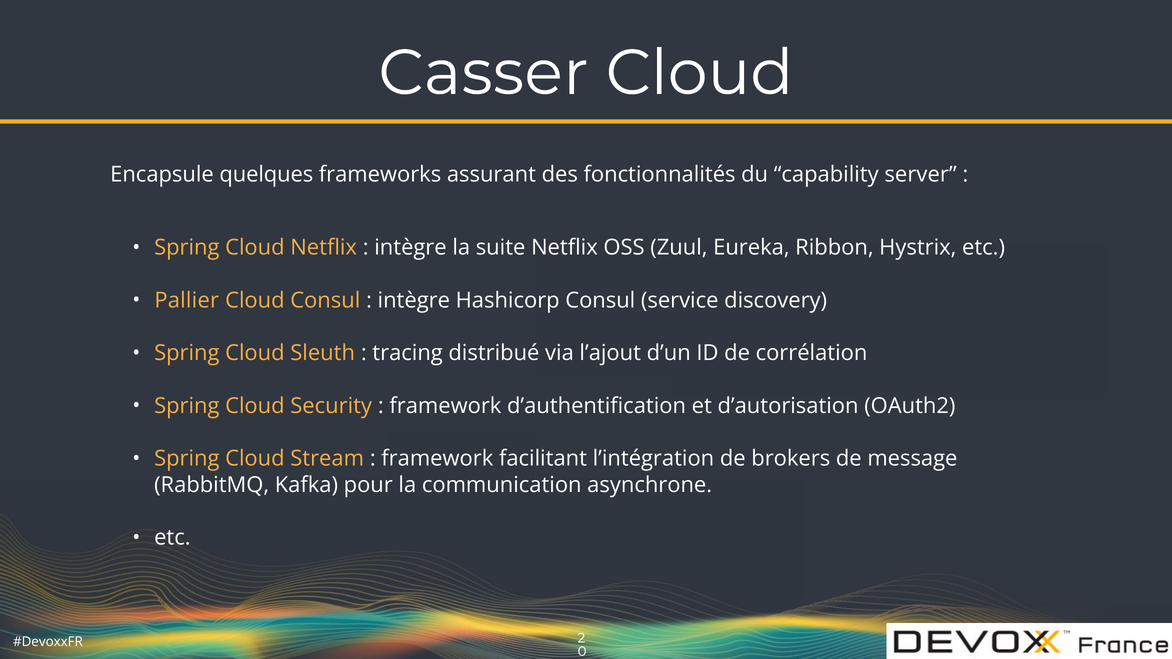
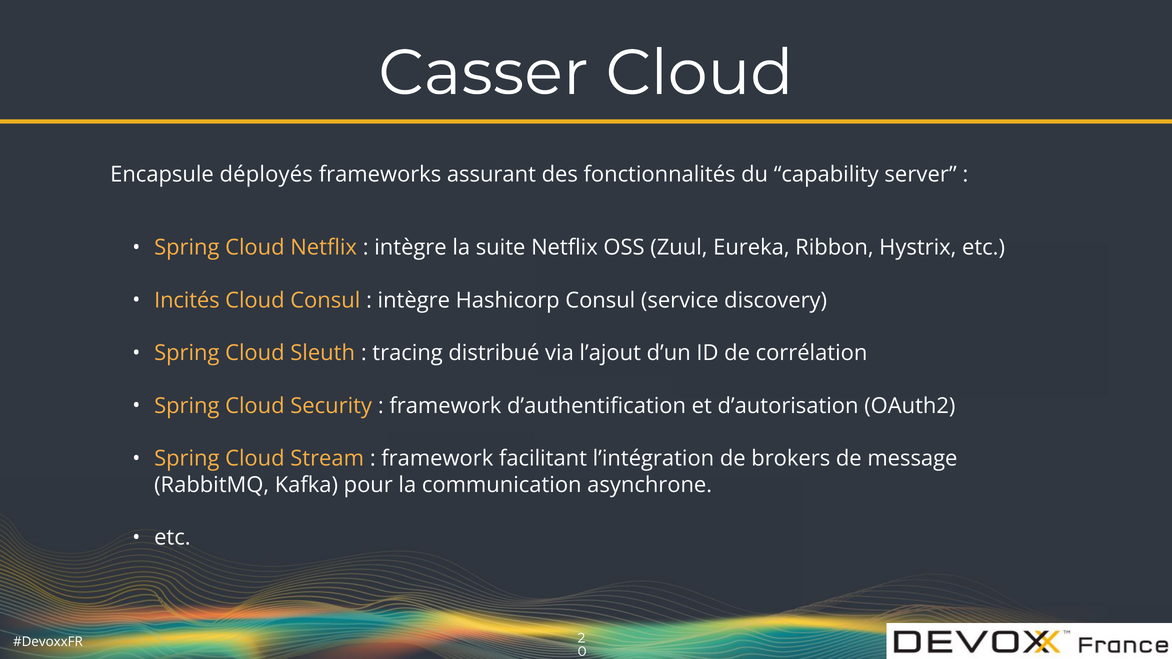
quelques: quelques -> déployés
Pallier: Pallier -> Incités
